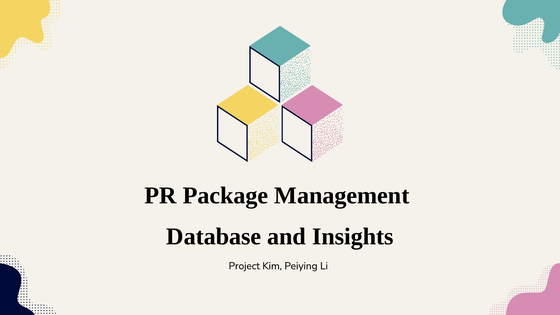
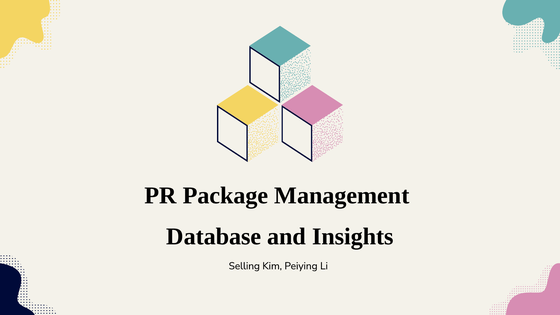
Project: Project -> Selling
